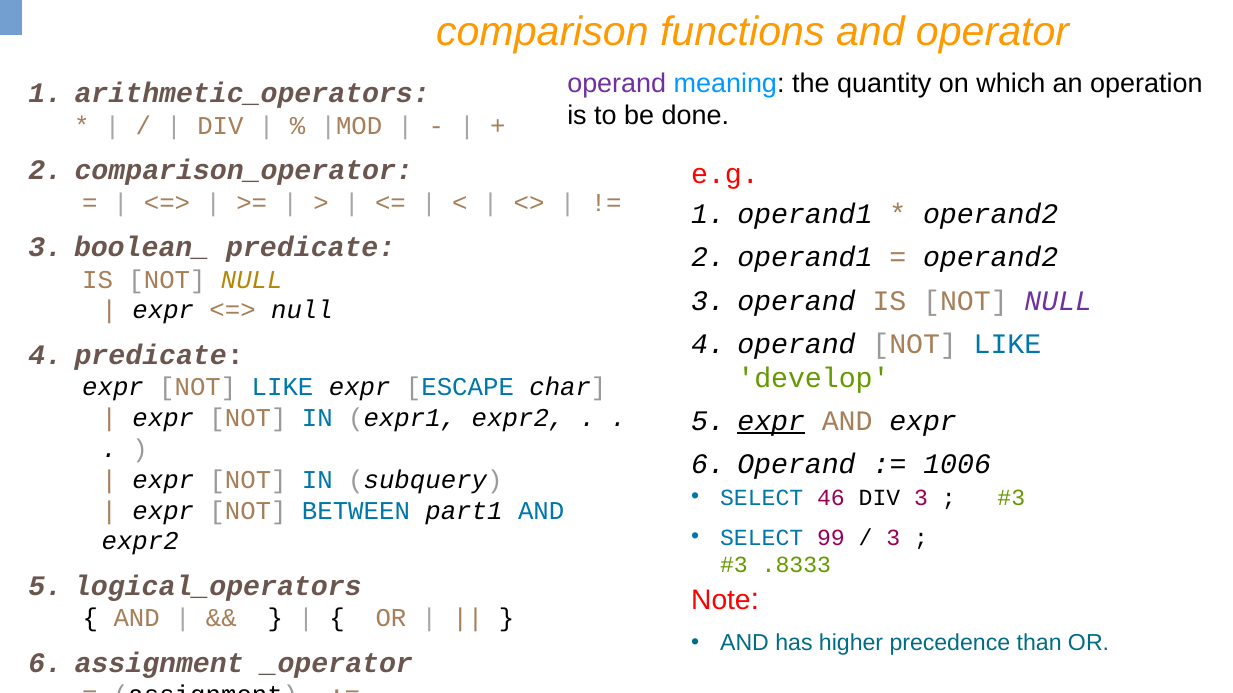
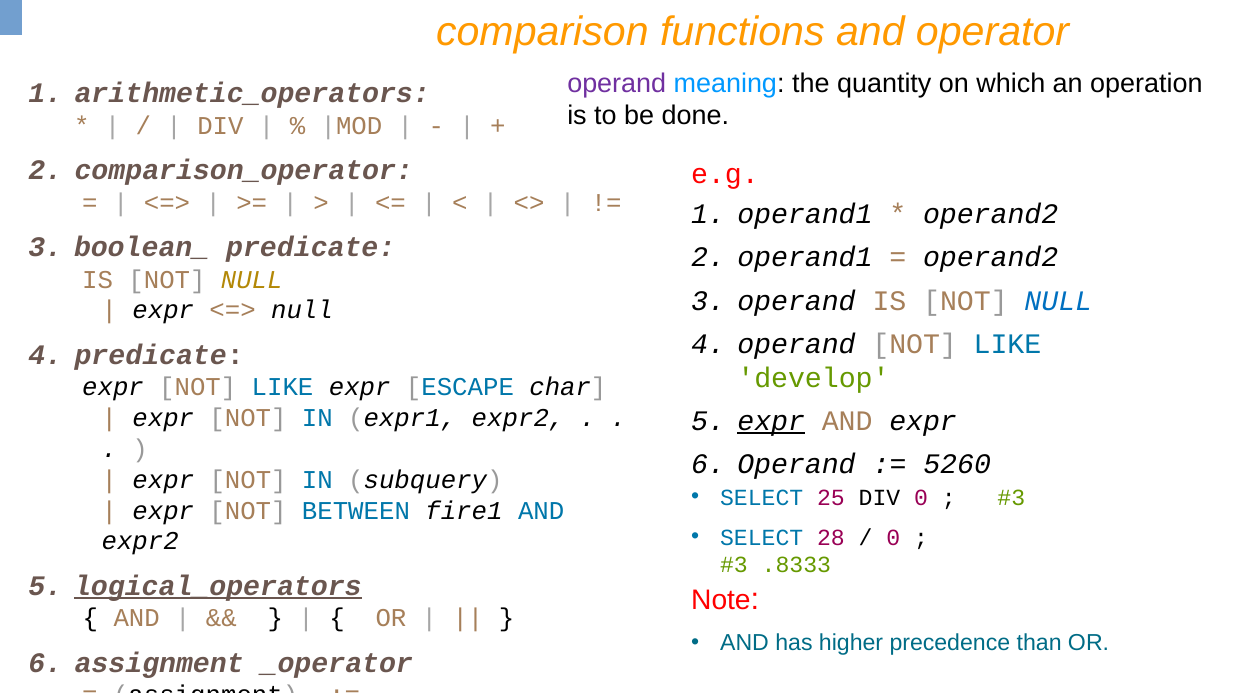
NULL at (1058, 301) colour: purple -> blue
1006: 1006 -> 5260
46: 46 -> 25
DIV 3: 3 -> 0
part1: part1 -> fire1
99: 99 -> 28
3 at (893, 538): 3 -> 0
logical_operators underline: none -> present
